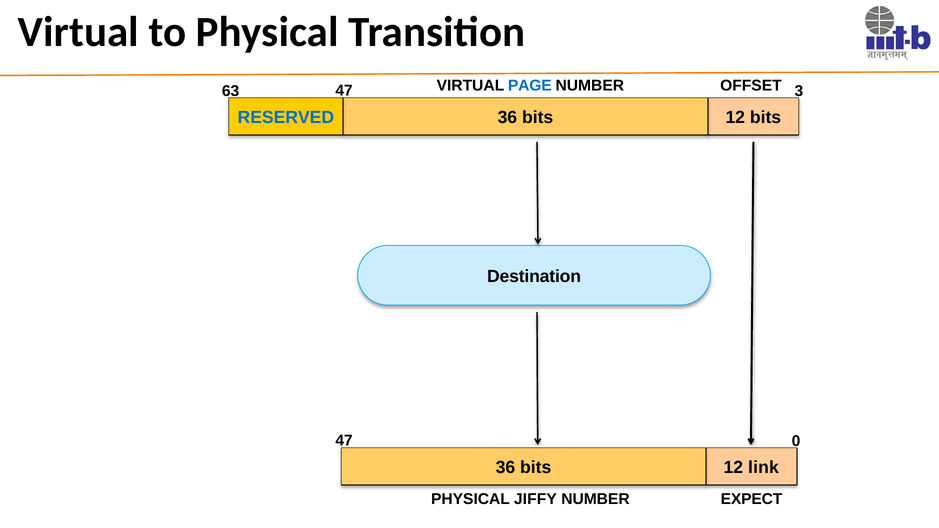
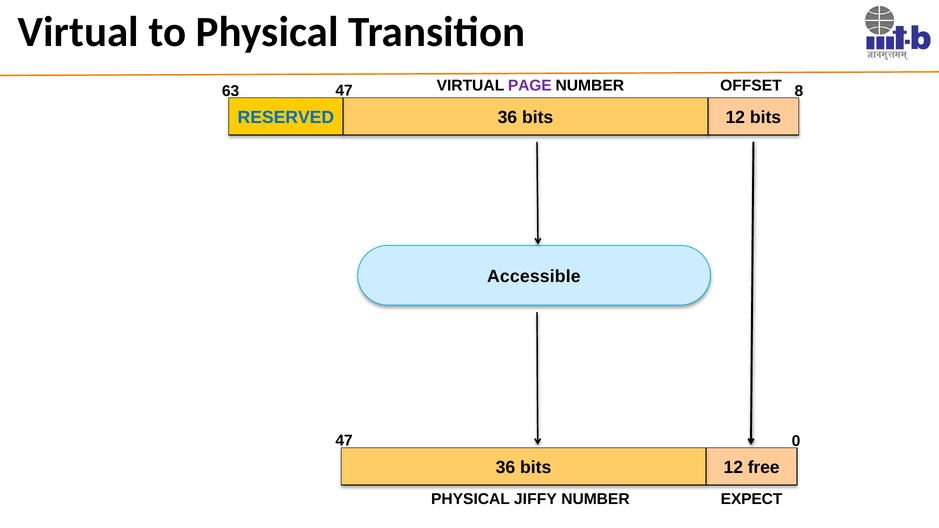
PAGE colour: blue -> purple
3: 3 -> 8
Destination: Destination -> Accessible
link: link -> free
